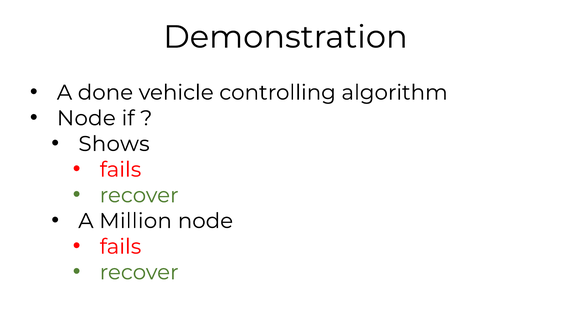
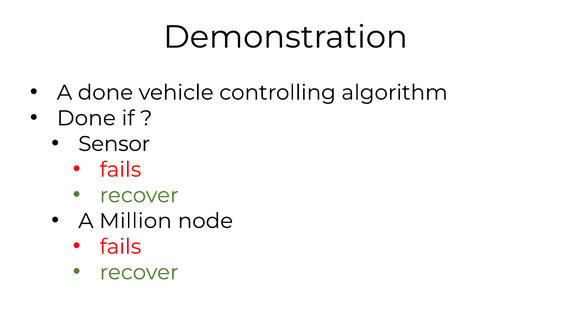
Node at (86, 118): Node -> Done
Shows: Shows -> Sensor
